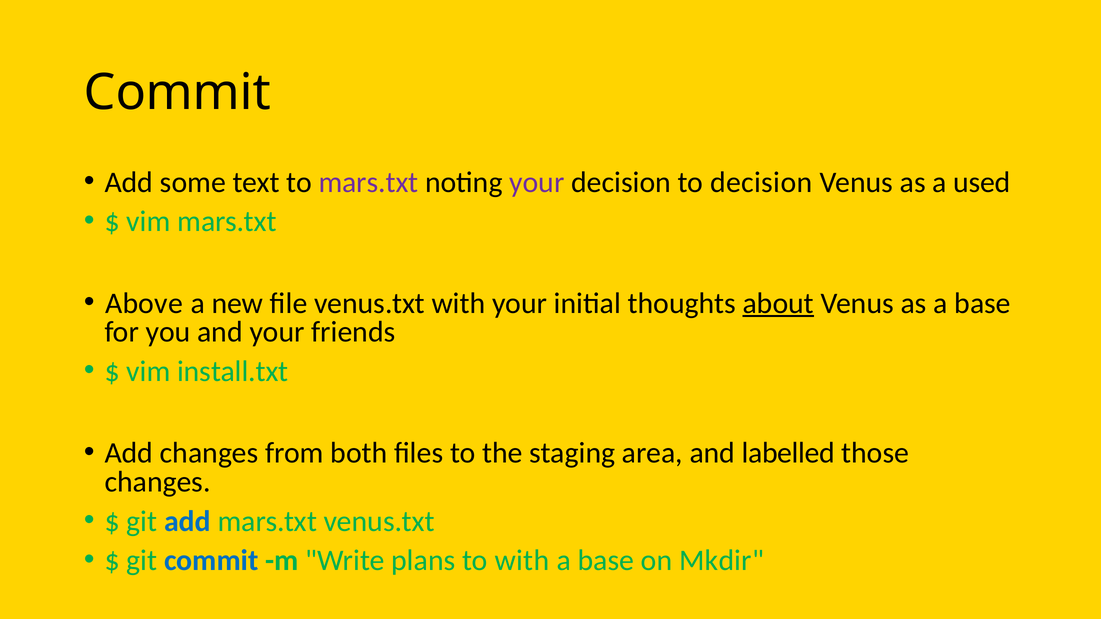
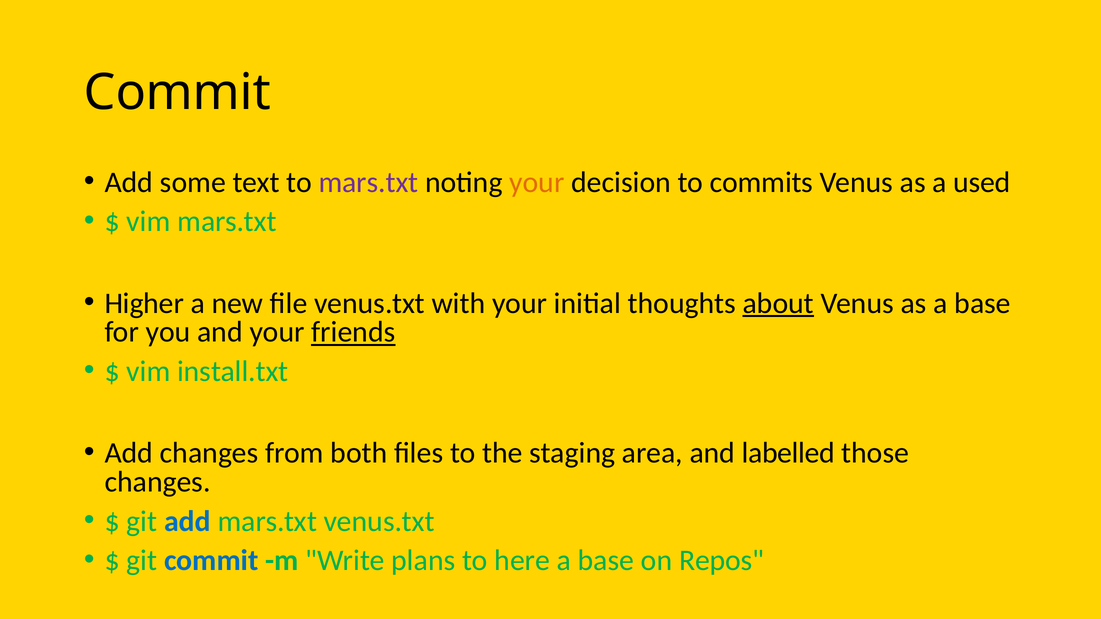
your at (537, 182) colour: purple -> orange
to decision: decision -> commits
Above: Above -> Higher
friends underline: none -> present
to with: with -> here
Mkdir: Mkdir -> Repos
